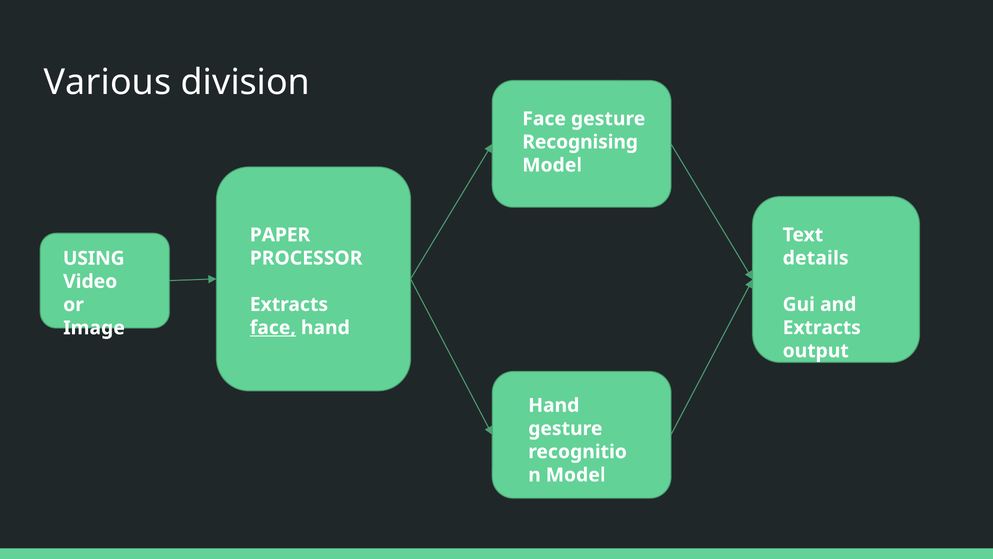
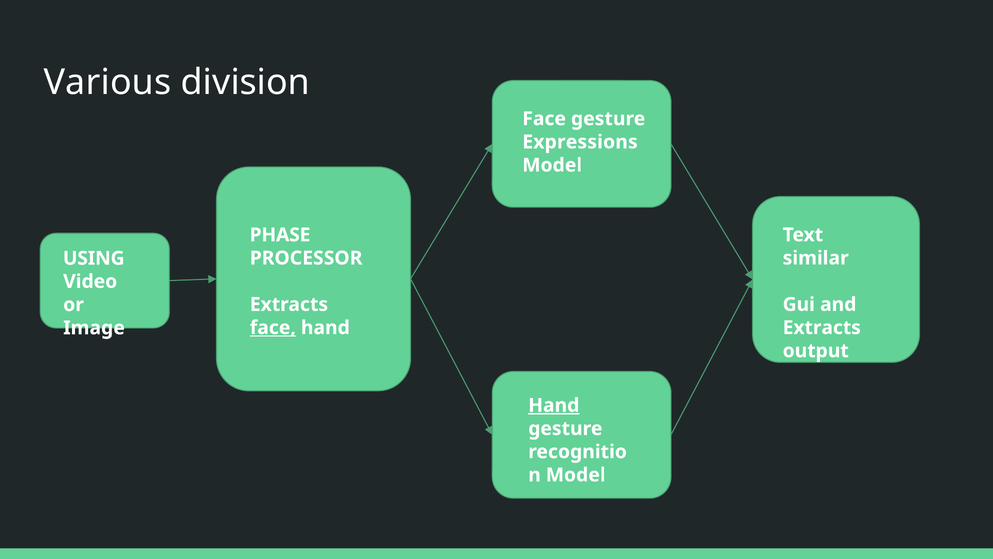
Recognising: Recognising -> Expressions
PAPER: PAPER -> PHASE
details: details -> similar
Hand at (554, 405) underline: none -> present
